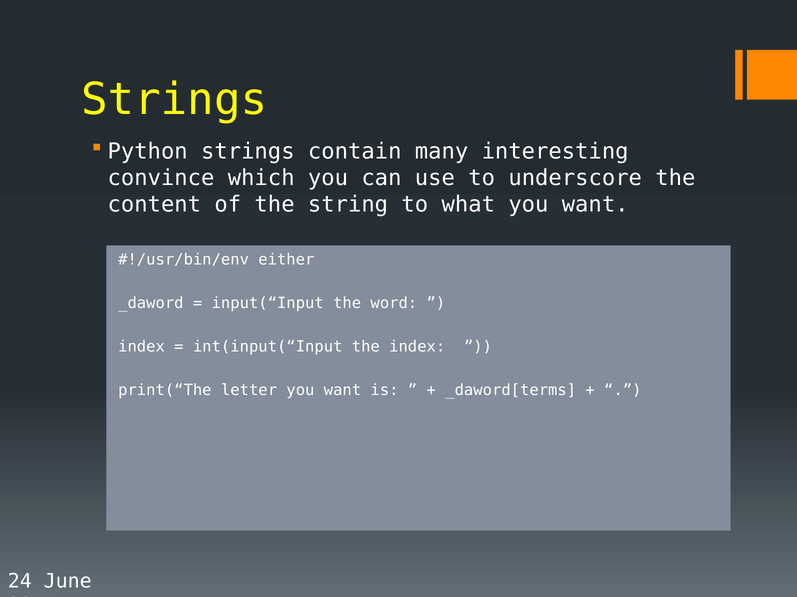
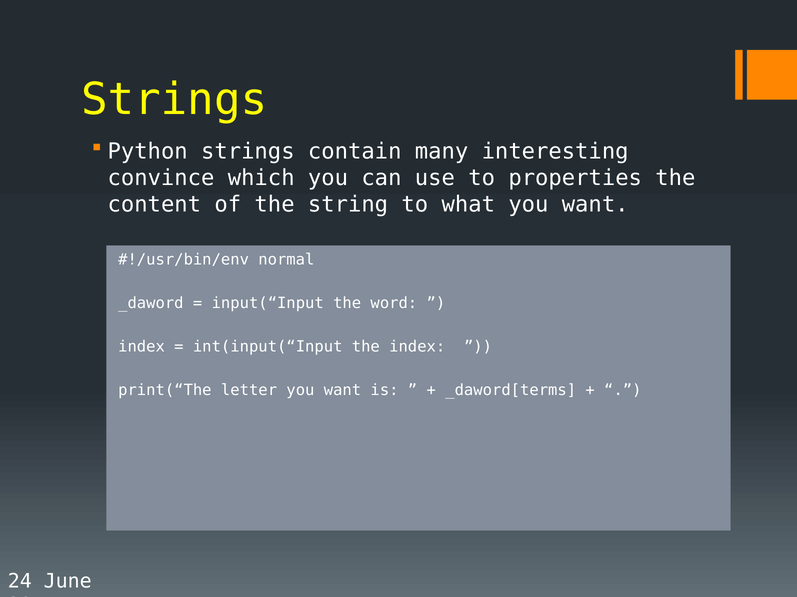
underscore: underscore -> properties
either: either -> normal
